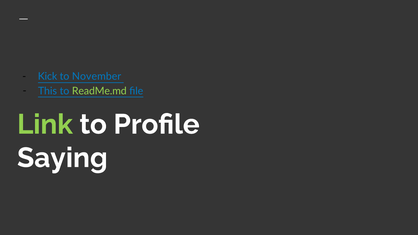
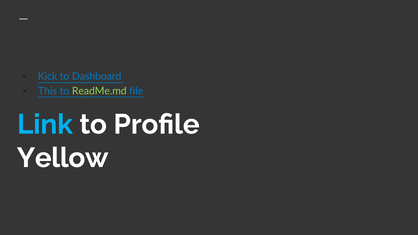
November: November -> Dashboard
Link colour: light green -> light blue
Saying: Saying -> Yellow
